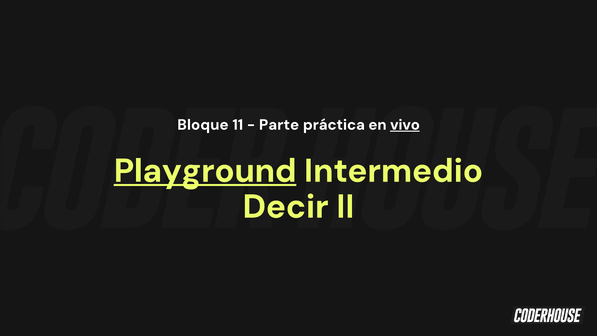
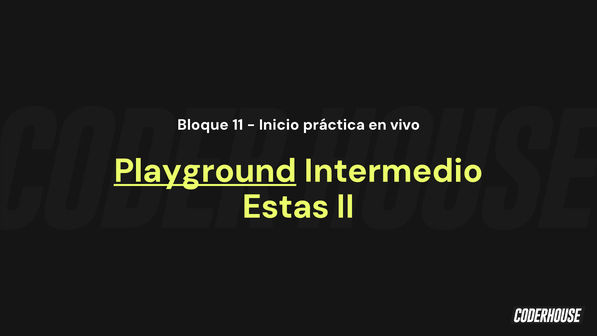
Parte: Parte -> Inicio
vivo underline: present -> none
Decir: Decir -> Estas
